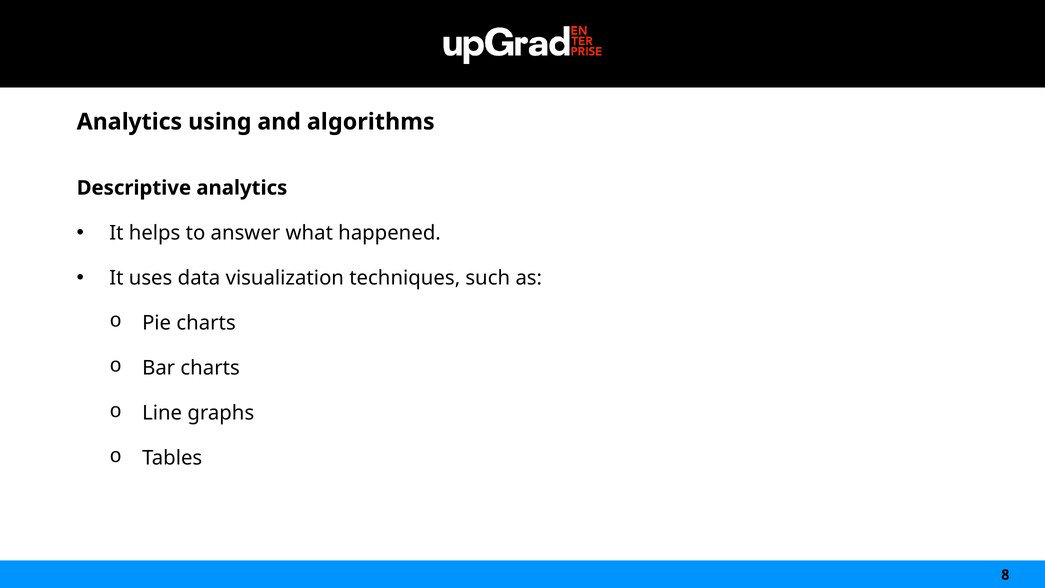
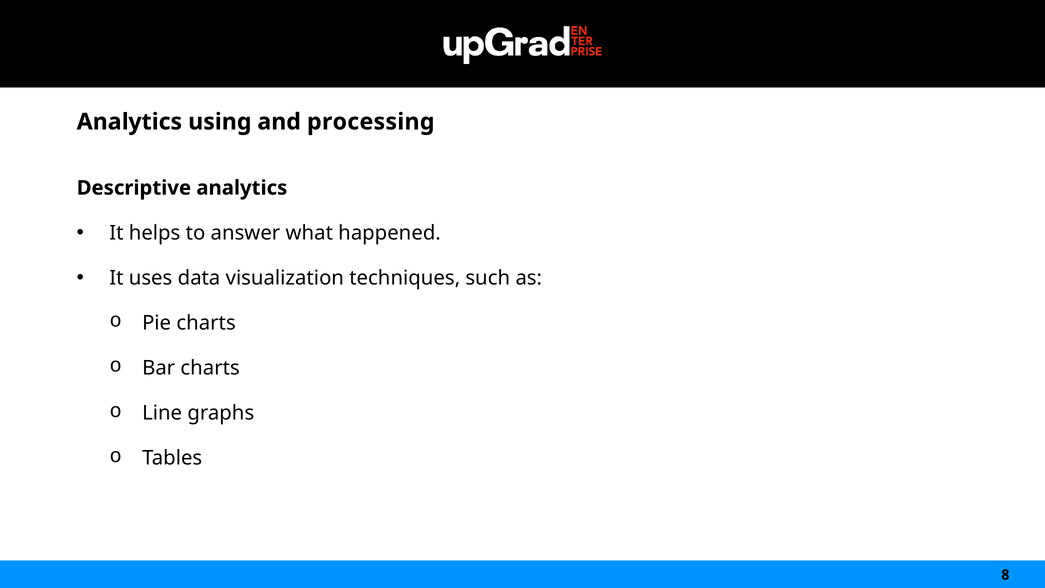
algorithms: algorithms -> processing
